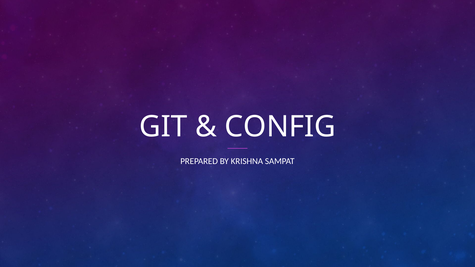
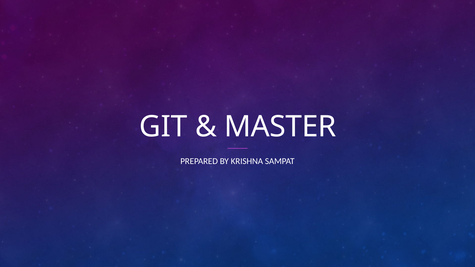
CONFIG: CONFIG -> MASTER
